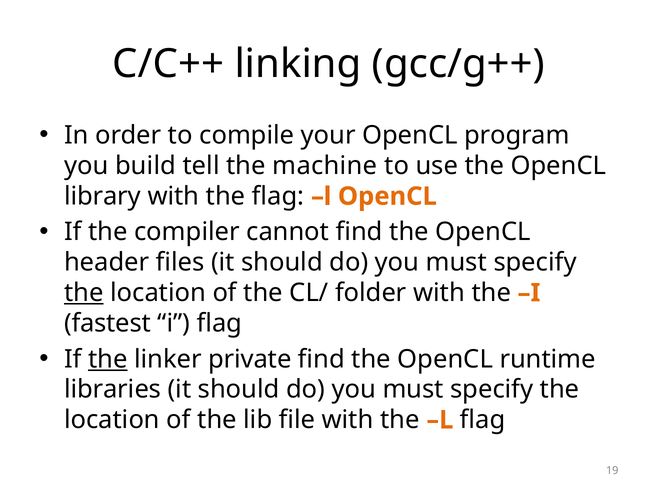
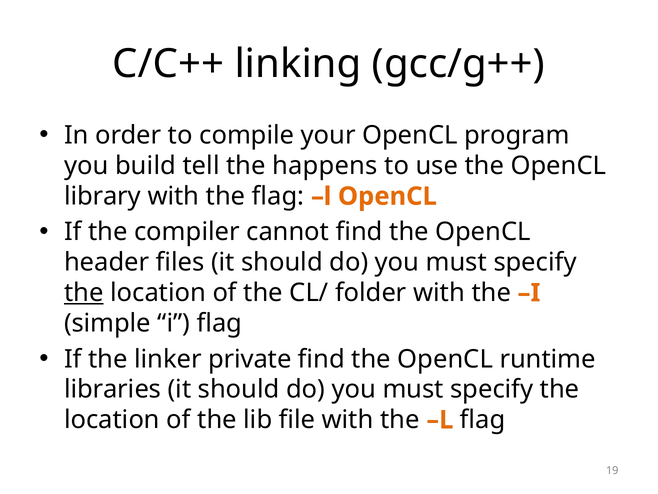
machine: machine -> happens
fastest: fastest -> simple
the at (108, 359) underline: present -> none
